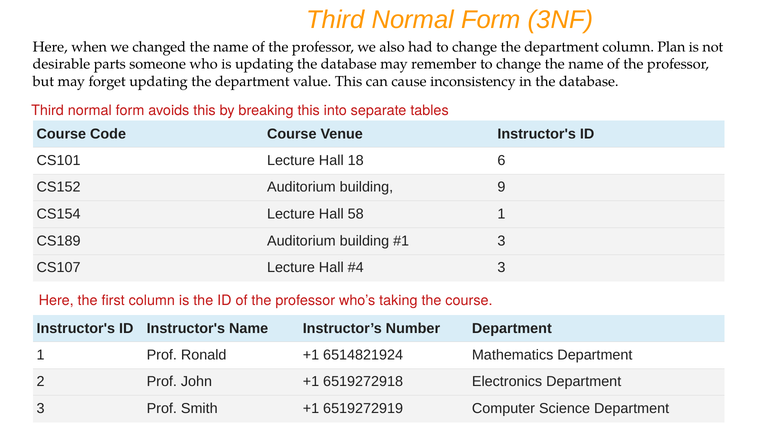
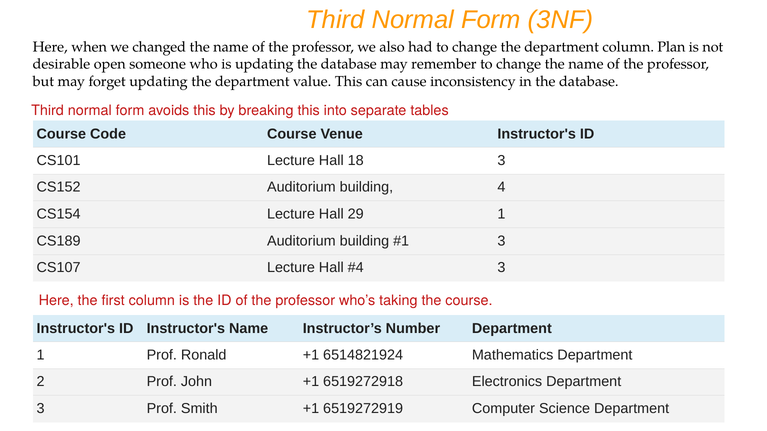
parts: parts -> open
18 6: 6 -> 3
9: 9 -> 4
58: 58 -> 29
